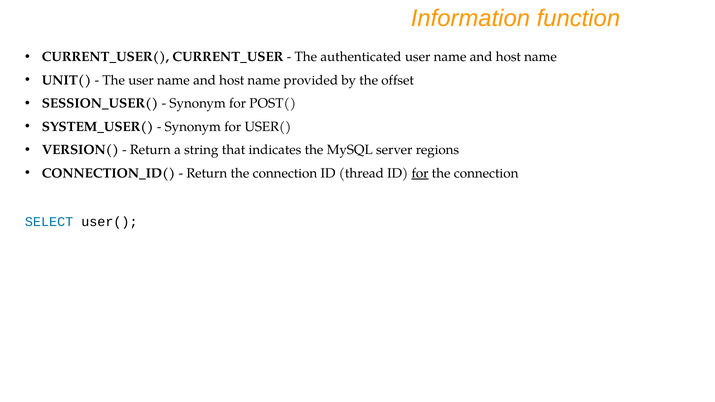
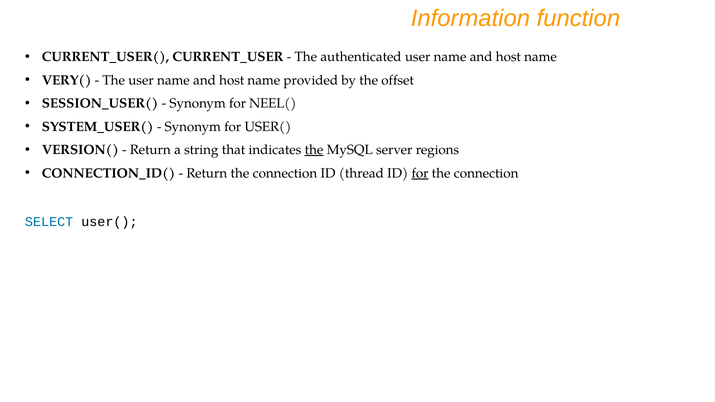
UNIT(: UNIT( -> VERY(
POST(: POST( -> NEEL(
the at (314, 150) underline: none -> present
